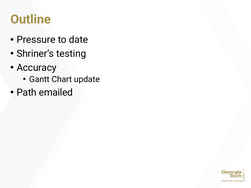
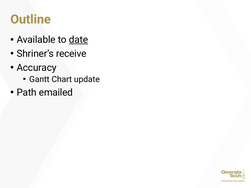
Pressure: Pressure -> Available
date underline: none -> present
testing: testing -> receive
